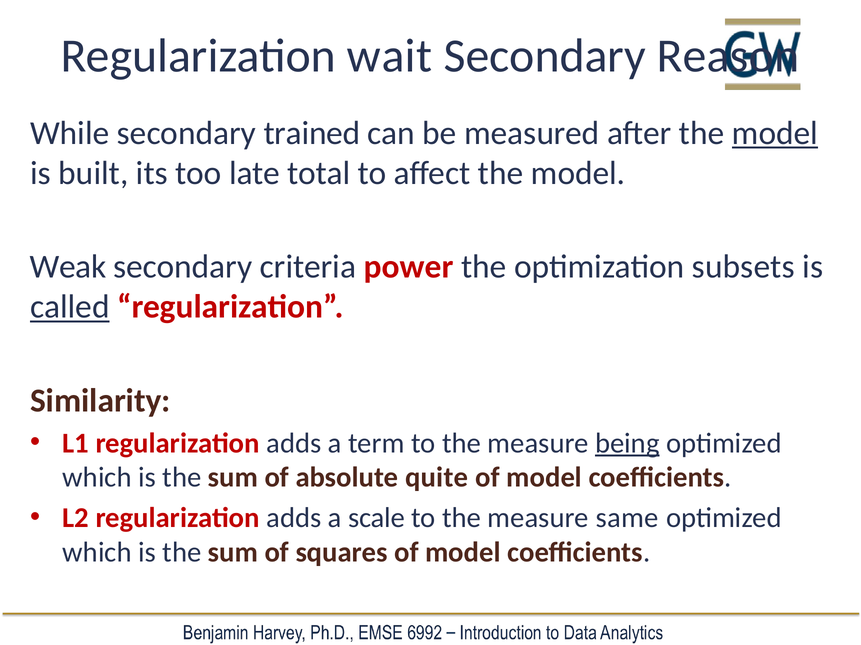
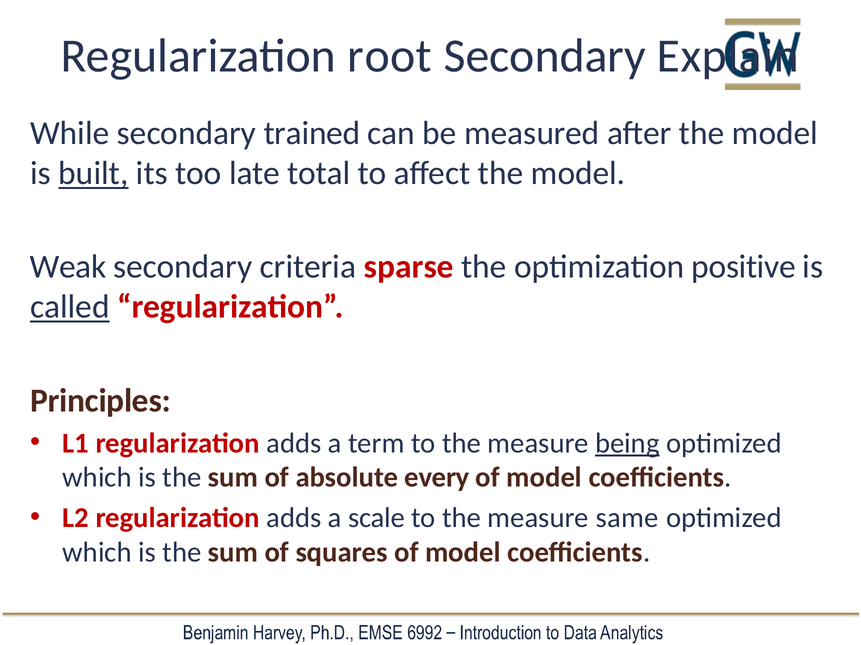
wait: wait -> root
Reason: Reason -> Explain
model at (775, 133) underline: present -> none
built underline: none -> present
power: power -> sparse
subsets: subsets -> positive
Similarity: Similarity -> Principles
quite: quite -> every
